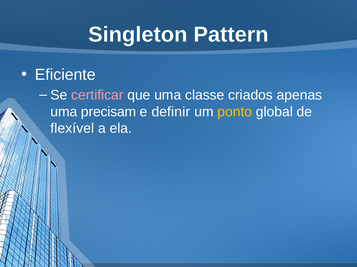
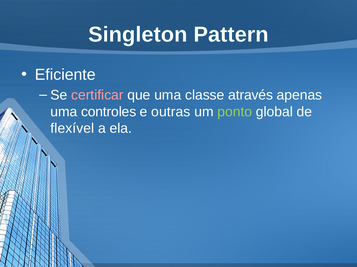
criados: criados -> através
precisam: precisam -> controles
definir: definir -> outras
ponto colour: yellow -> light green
